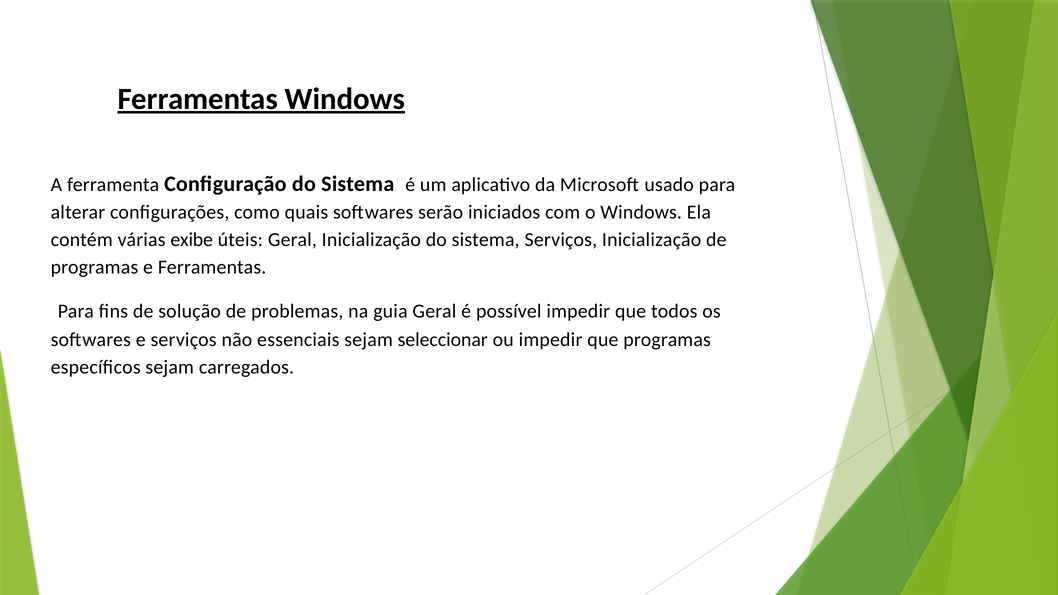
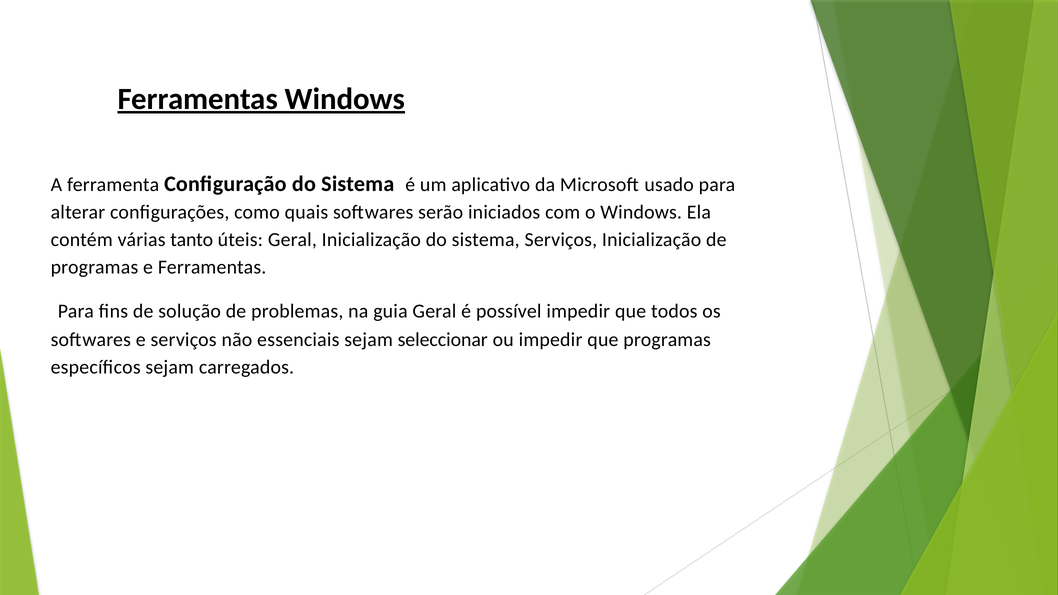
exibe: exibe -> tanto
